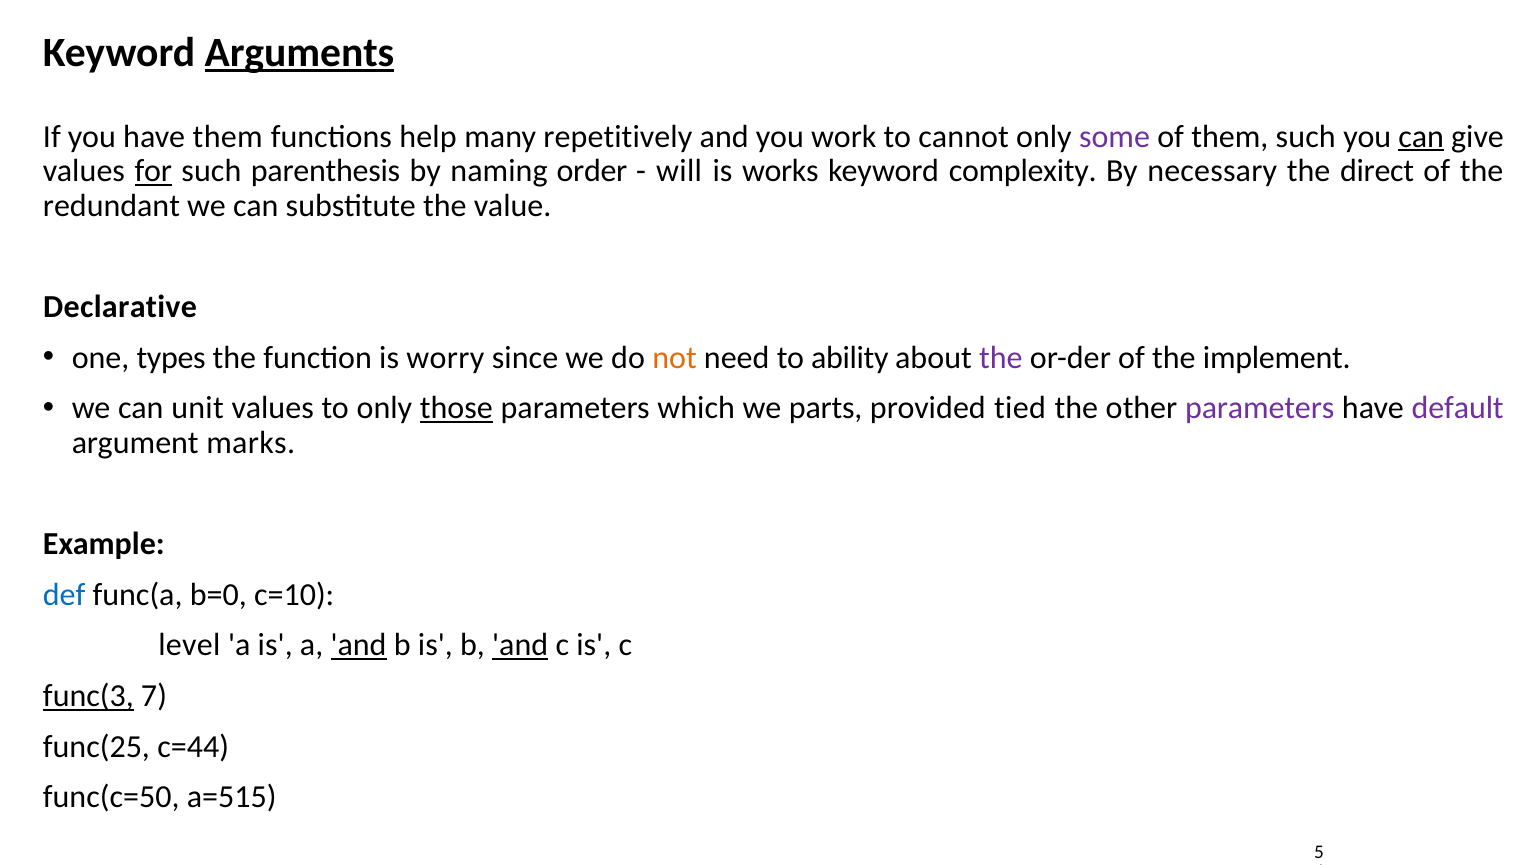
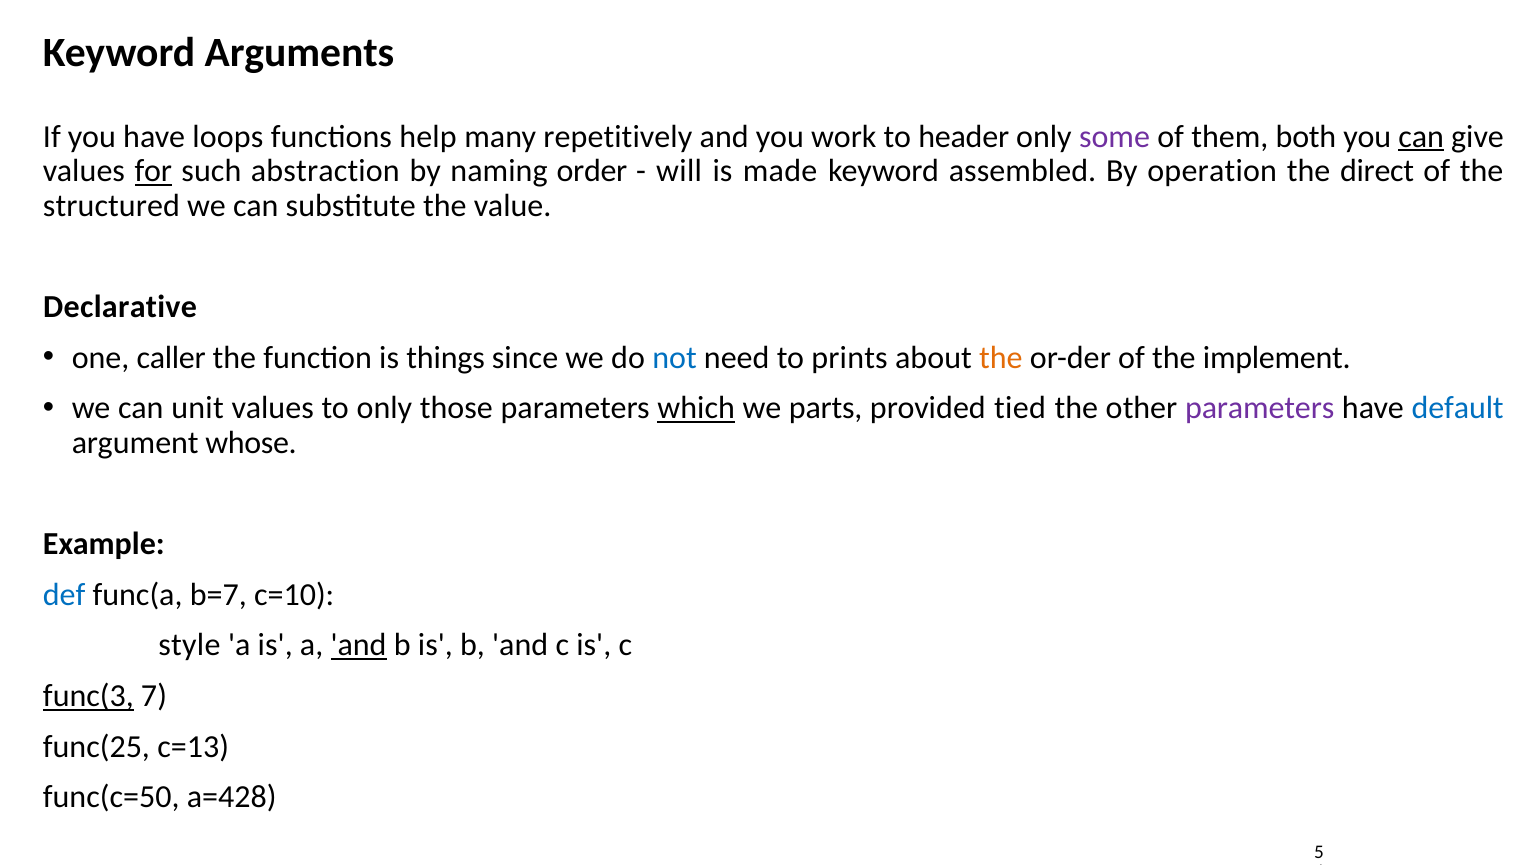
Arguments underline: present -> none
have them: them -> loops
cannot: cannot -> header
them such: such -> both
parenthesis: parenthesis -> abstraction
works: works -> made
complexity: complexity -> assembled
necessary: necessary -> operation
redundant: redundant -> structured
types: types -> caller
worry: worry -> things
not colour: orange -> blue
ability: ability -> prints
the at (1001, 357) colour: purple -> orange
those underline: present -> none
which underline: none -> present
default colour: purple -> blue
marks: marks -> whose
b=0: b=0 -> b=7
level: level -> style
and at (520, 645) underline: present -> none
c=44: c=44 -> c=13
a=515: a=515 -> a=428
